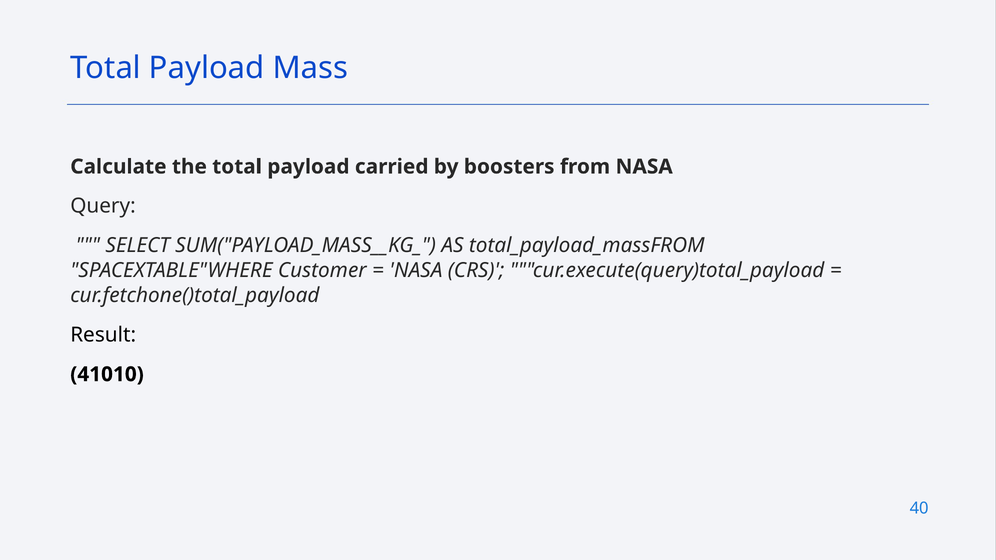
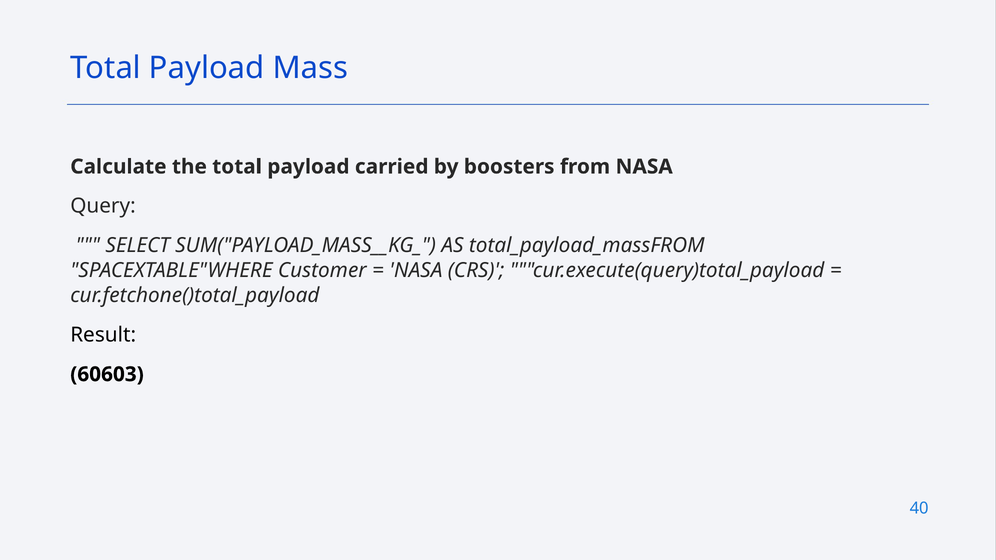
41010: 41010 -> 60603
